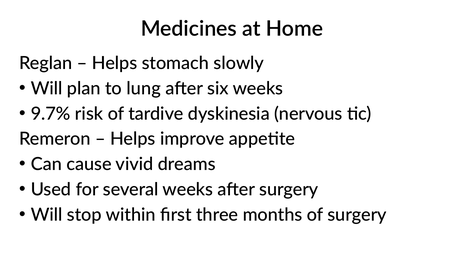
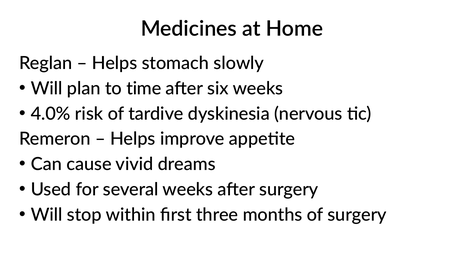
lung: lung -> time
9.7%: 9.7% -> 4.0%
